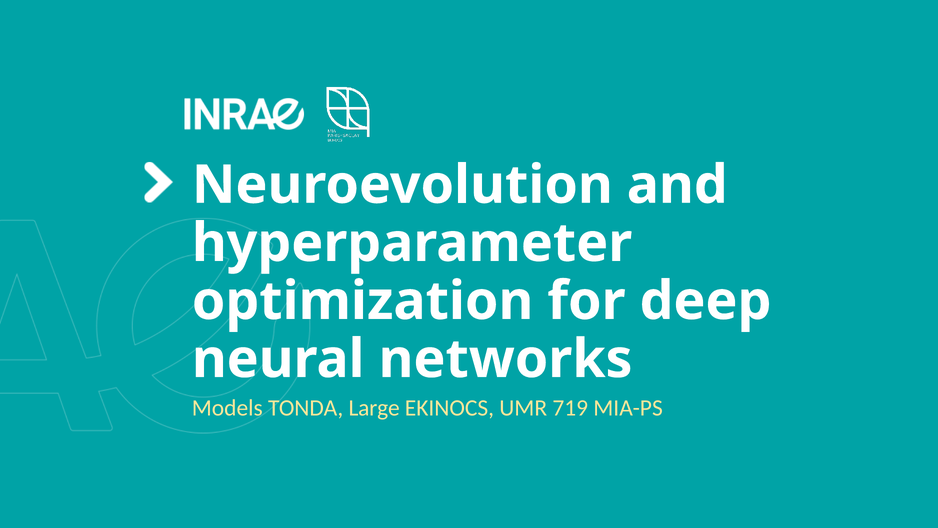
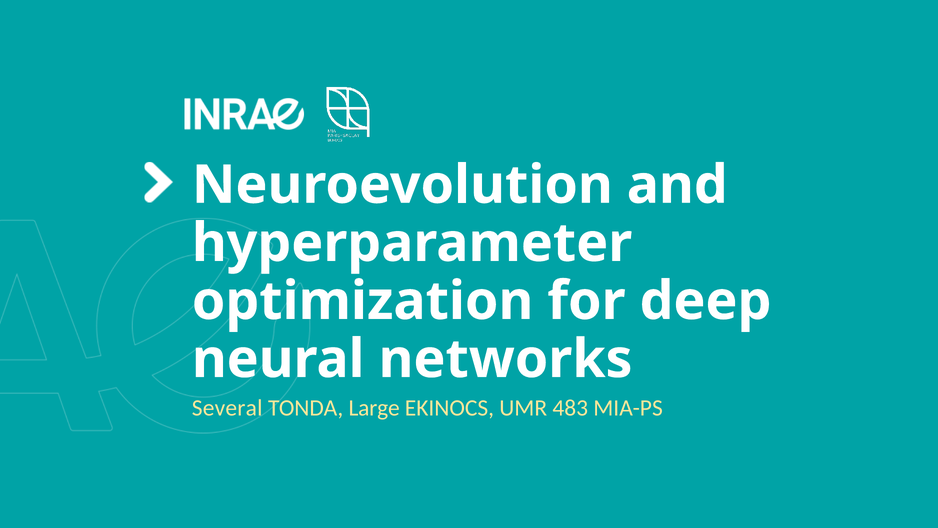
Models: Models -> Several
719: 719 -> 483
